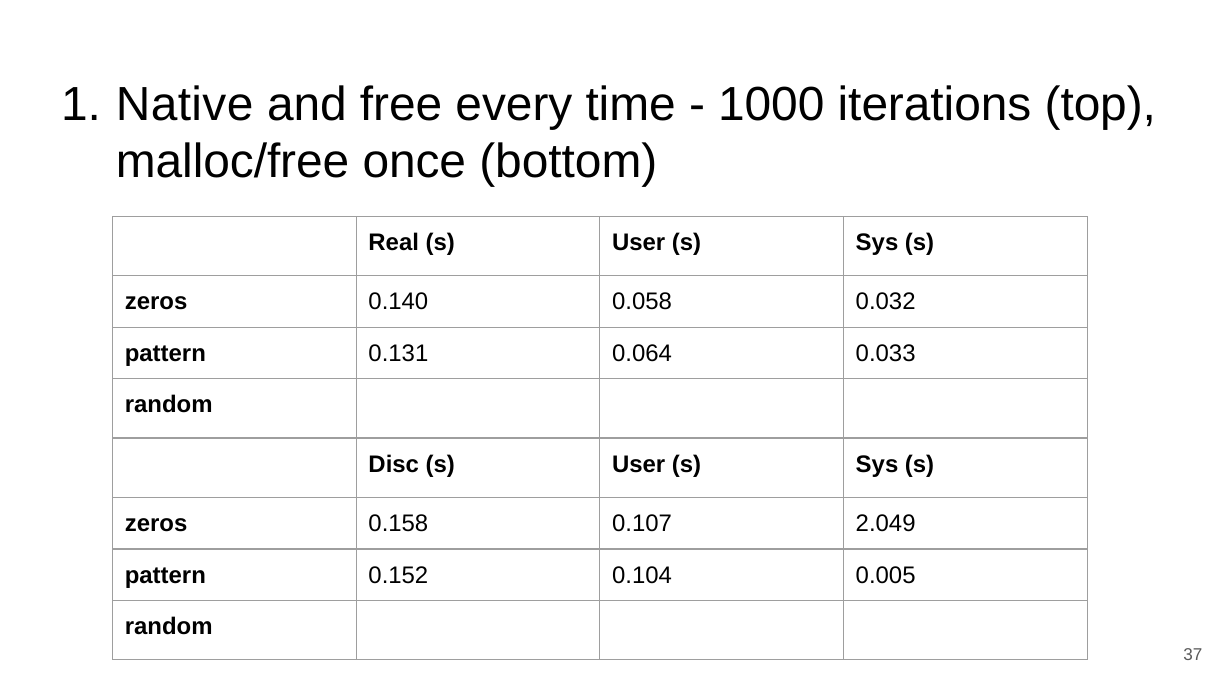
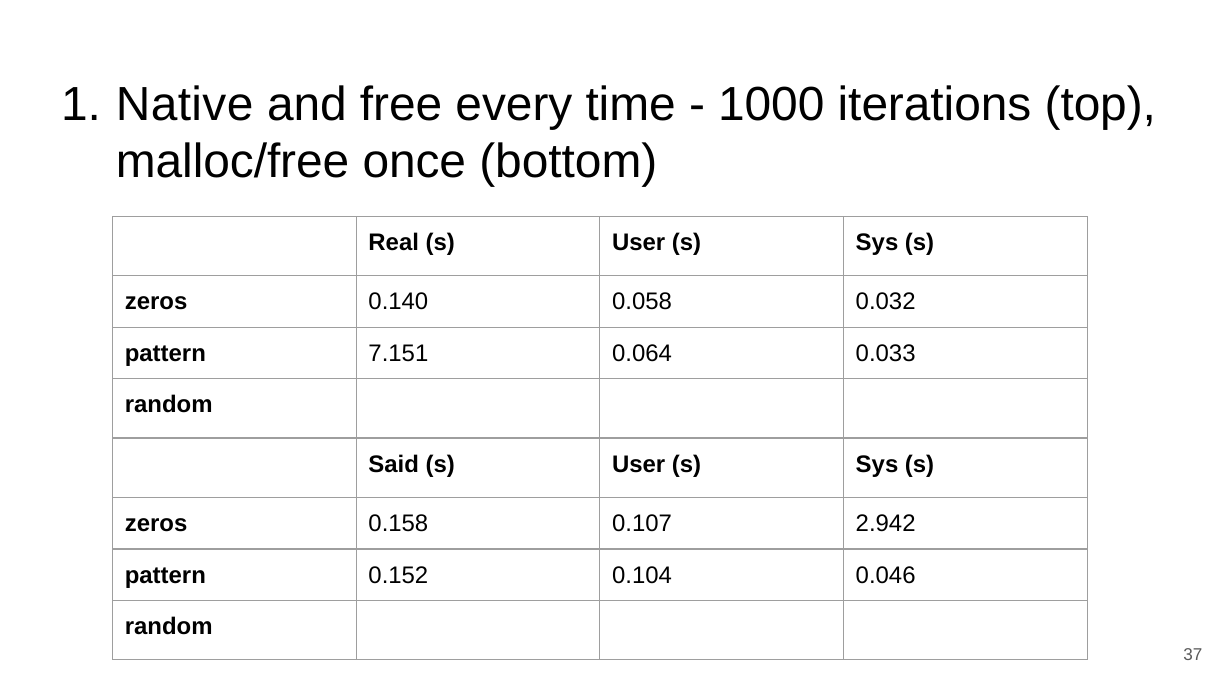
0.131: 0.131 -> 7.151
Disc: Disc -> Said
2.049: 2.049 -> 2.942
0.005: 0.005 -> 0.046
